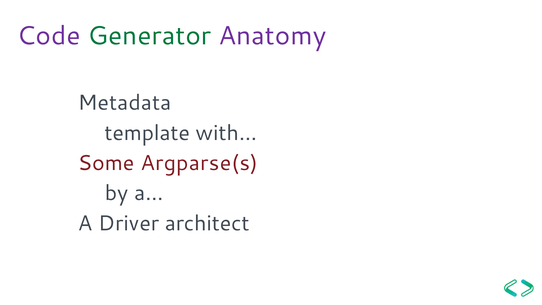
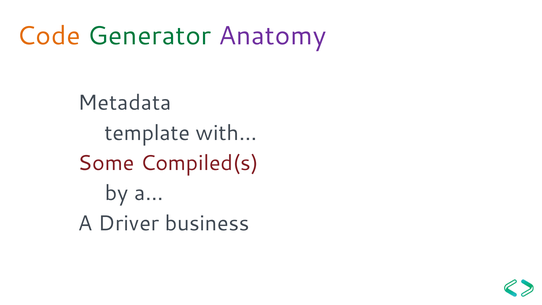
Code colour: purple -> orange
Argparse(s: Argparse(s -> Compiled(s
architect: architect -> business
